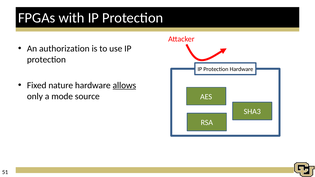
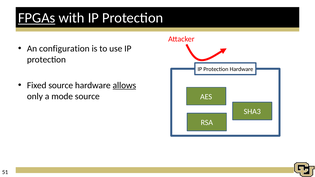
FPGAs underline: none -> present
authorization: authorization -> configuration
Fixed nature: nature -> source
